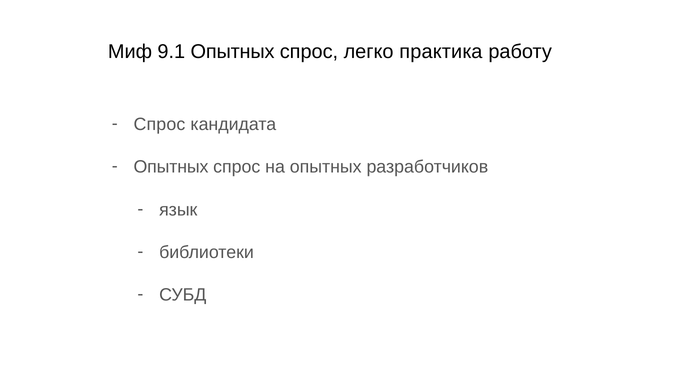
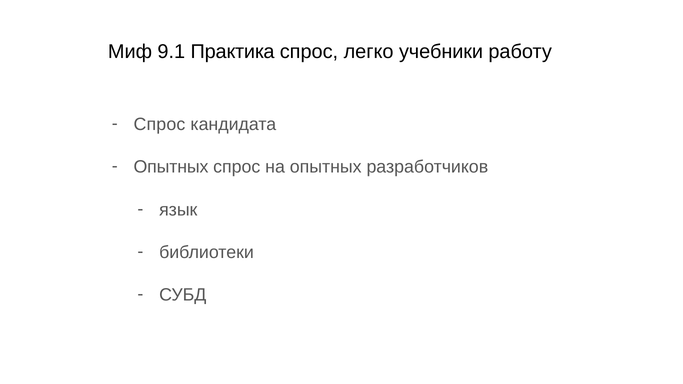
9.1 Опытных: Опытных -> Практика
практика: практика -> учебники
